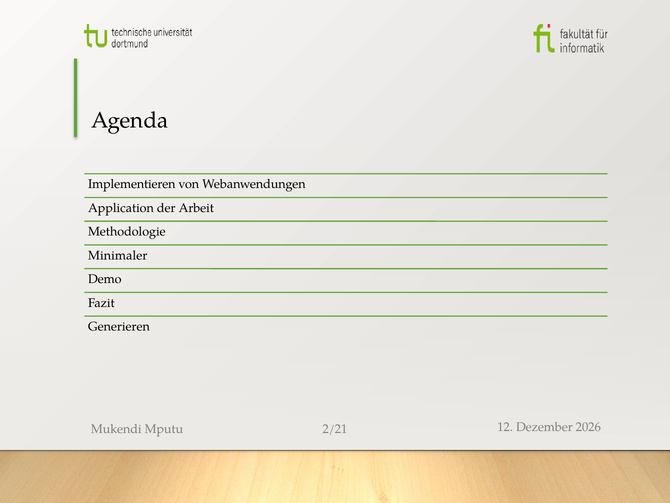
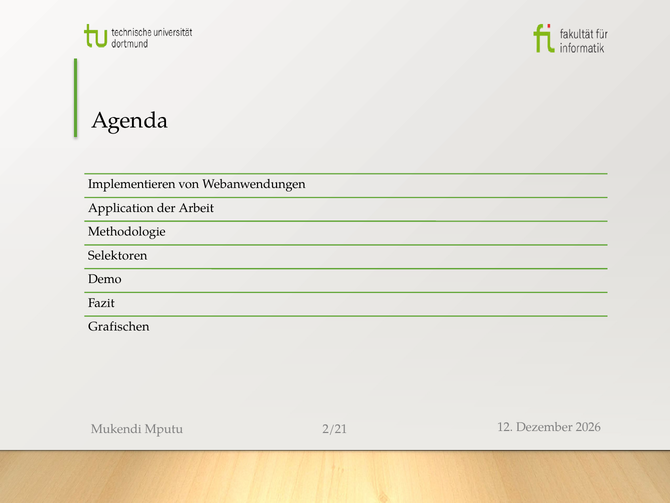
Minimaler: Minimaler -> Selektoren
Generieren: Generieren -> Grafischen
